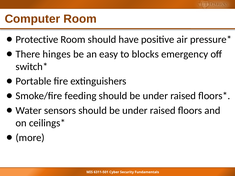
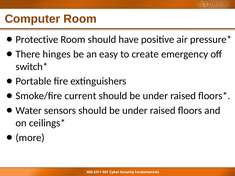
blocks: blocks -> create
feeding: feeding -> current
